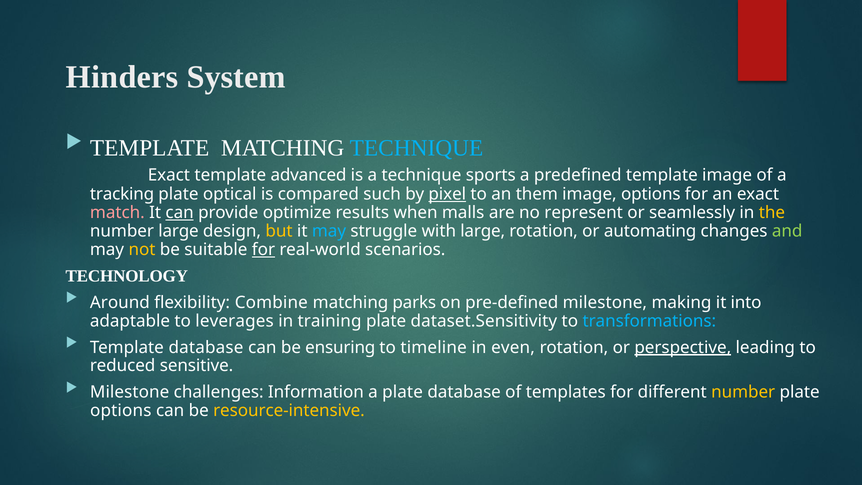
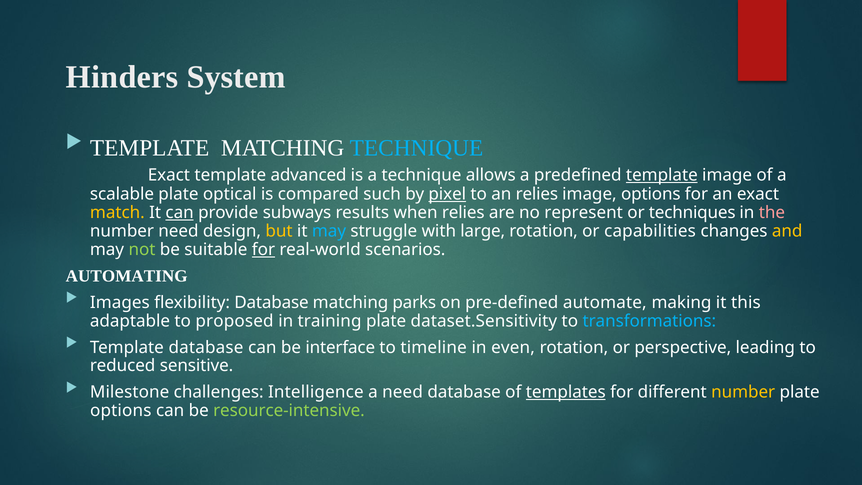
sports: sports -> allows
template at (662, 175) underline: none -> present
tracking: tracking -> scalable
an them: them -> relies
match colour: pink -> yellow
optimize: optimize -> subways
when malls: malls -> relies
seamlessly: seamlessly -> techniques
the colour: yellow -> pink
number large: large -> need
automating: automating -> capabilities
and colour: light green -> yellow
not colour: yellow -> light green
TECHNOLOGY: TECHNOLOGY -> AUTOMATING
Around: Around -> Images
flexibility Combine: Combine -> Database
pre-defined milestone: milestone -> automate
into: into -> this
leverages: leverages -> proposed
ensuring: ensuring -> interface
perspective underline: present -> none
Information: Information -> Intelligence
a plate: plate -> need
templates underline: none -> present
resource-intensive colour: yellow -> light green
